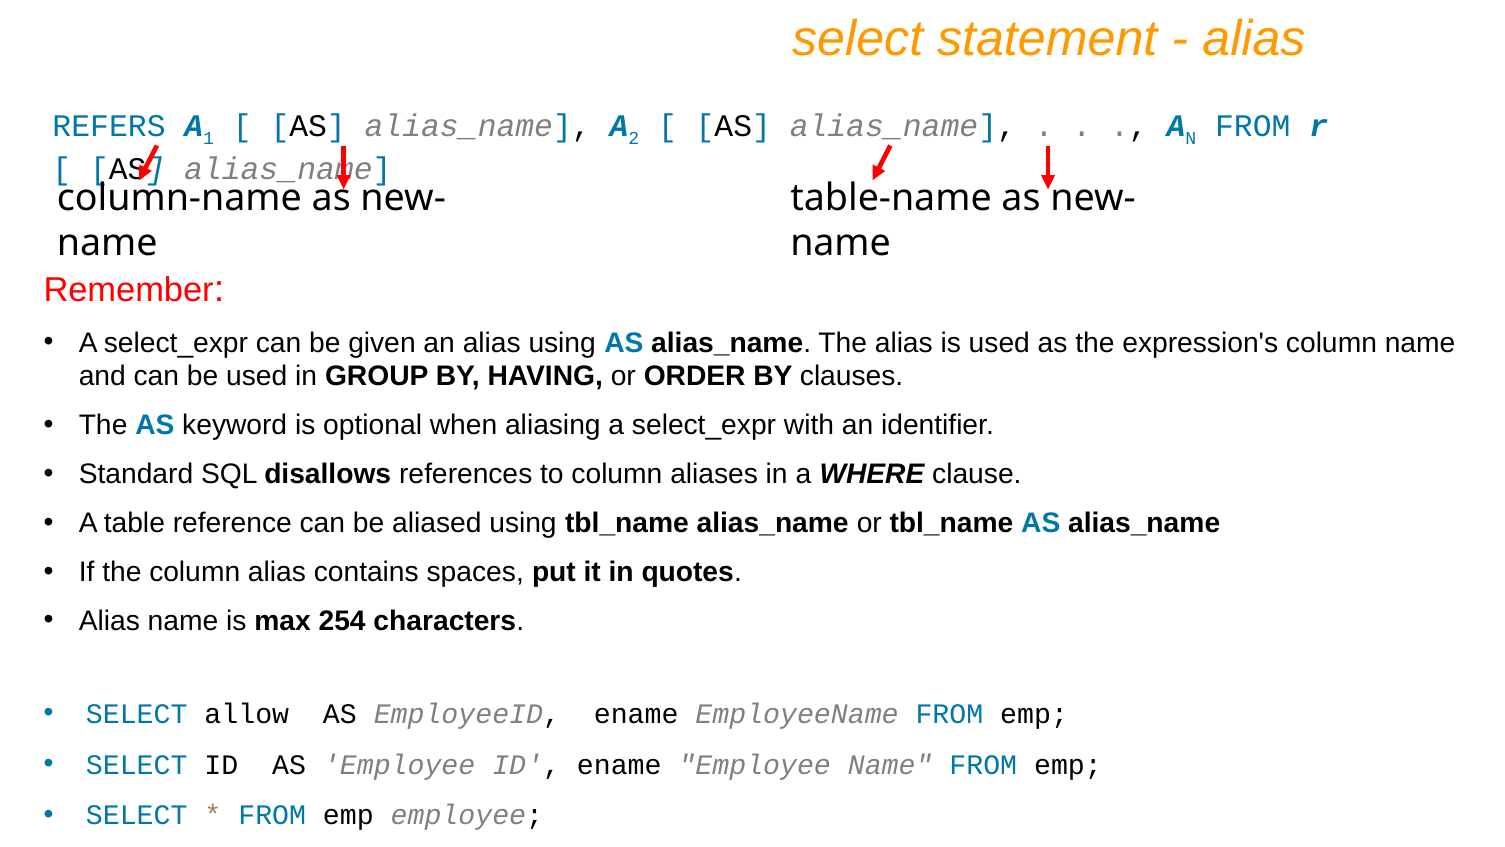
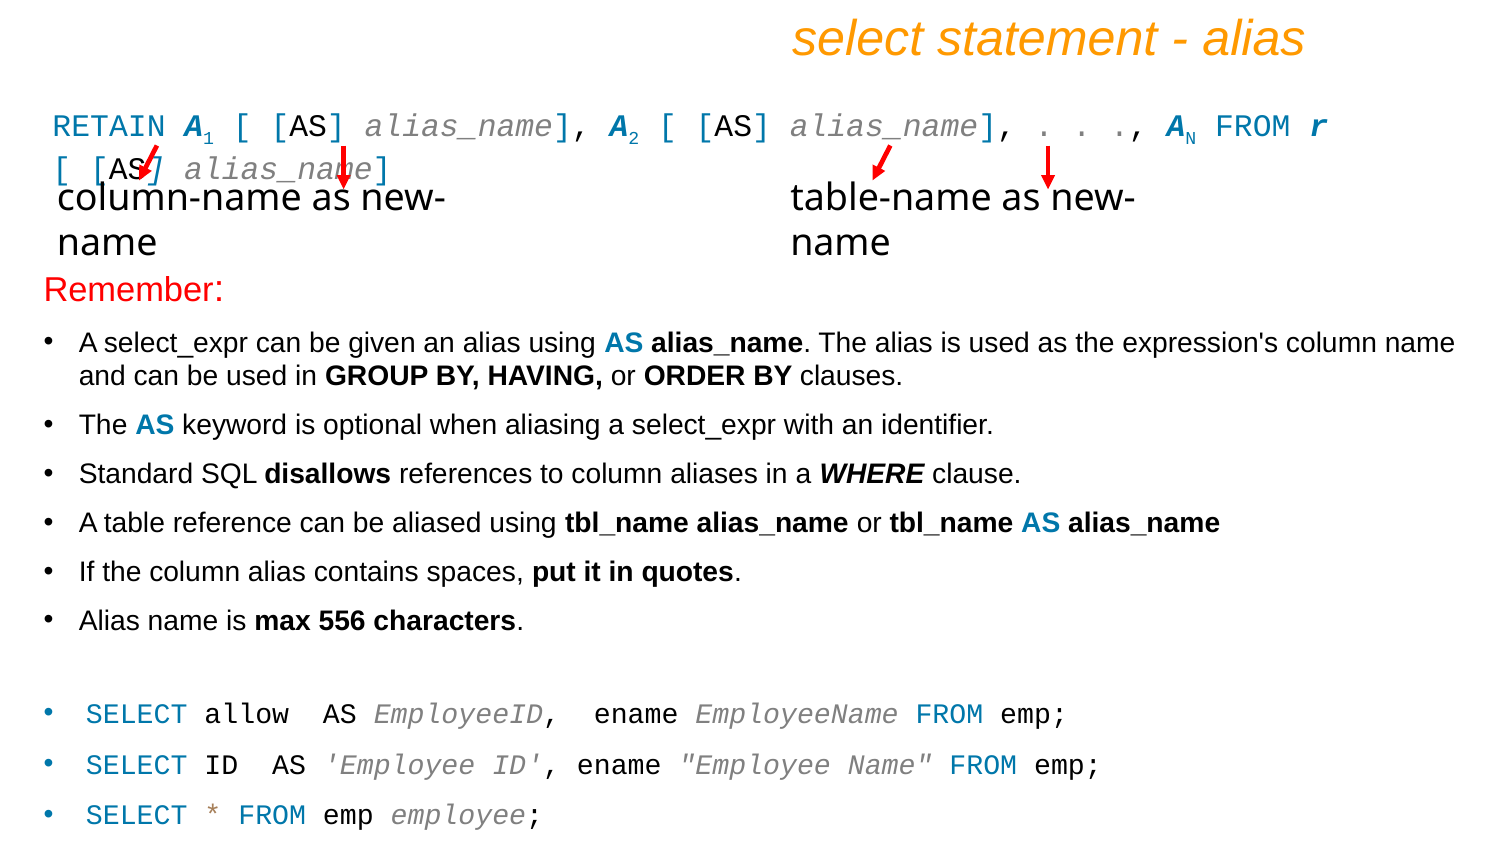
REFERS: REFERS -> RETAIN
254: 254 -> 556
